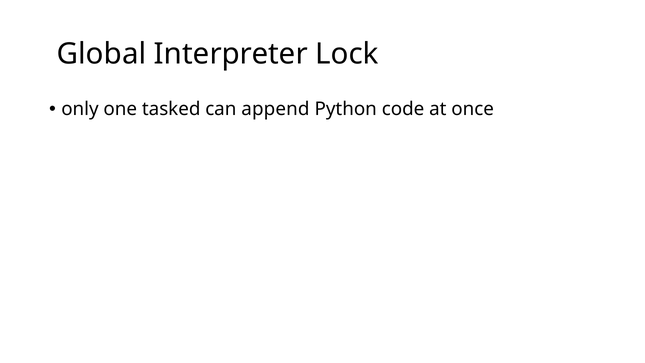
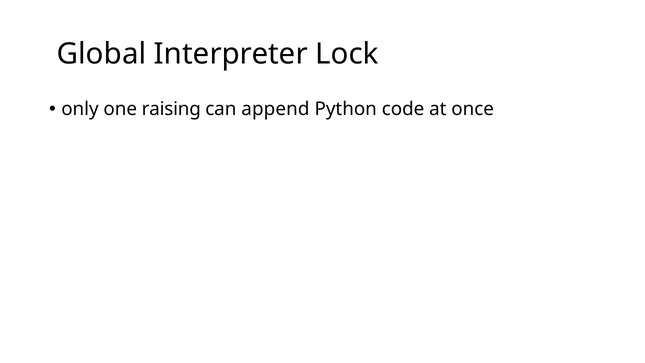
tasked: tasked -> raising
